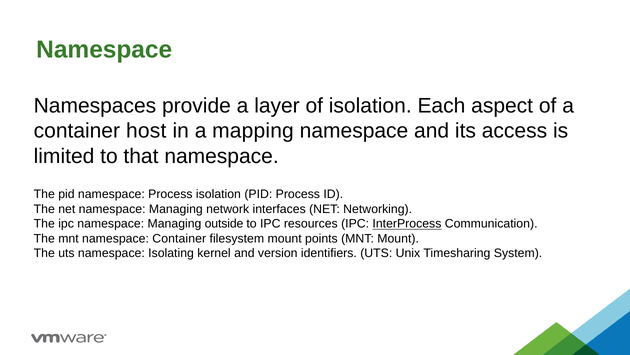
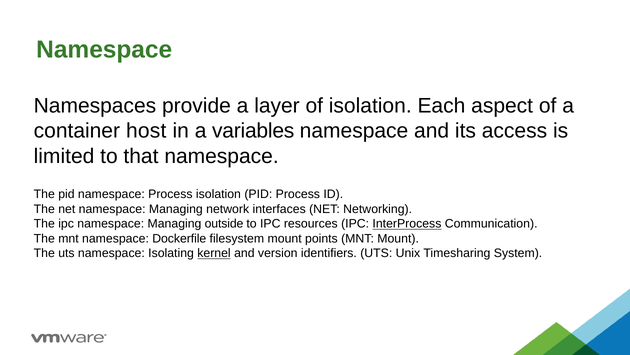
mapping: mapping -> variables
namespace Container: Container -> Dockerfile
kernel underline: none -> present
